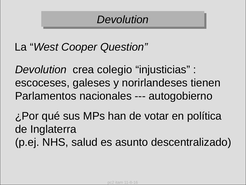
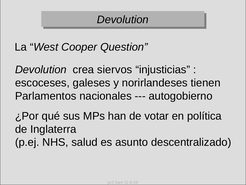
colegio: colegio -> siervos
